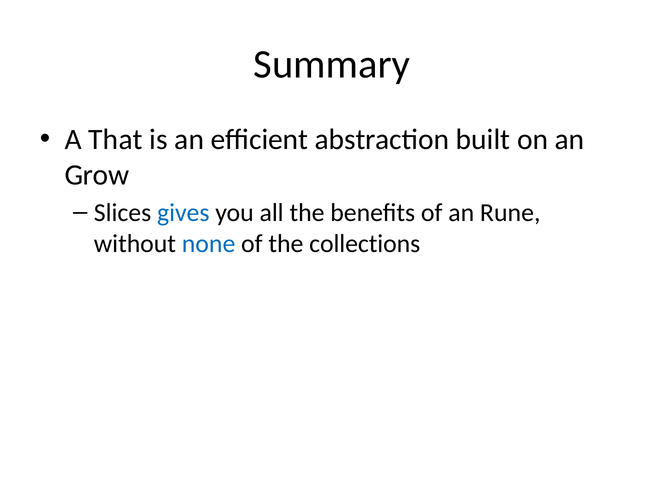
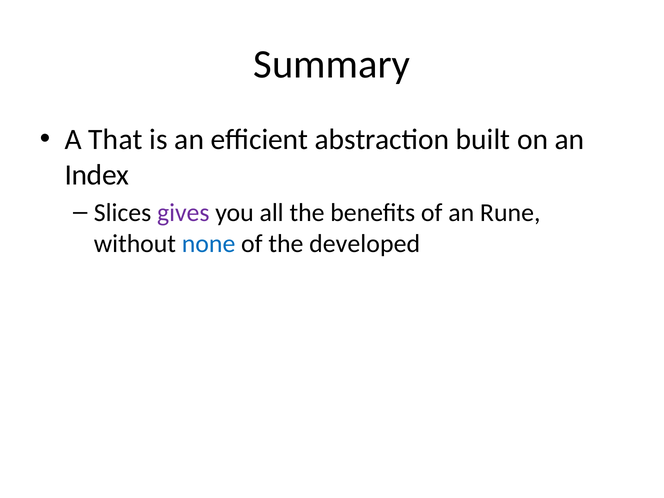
Grow: Grow -> Index
gives colour: blue -> purple
collections: collections -> developed
